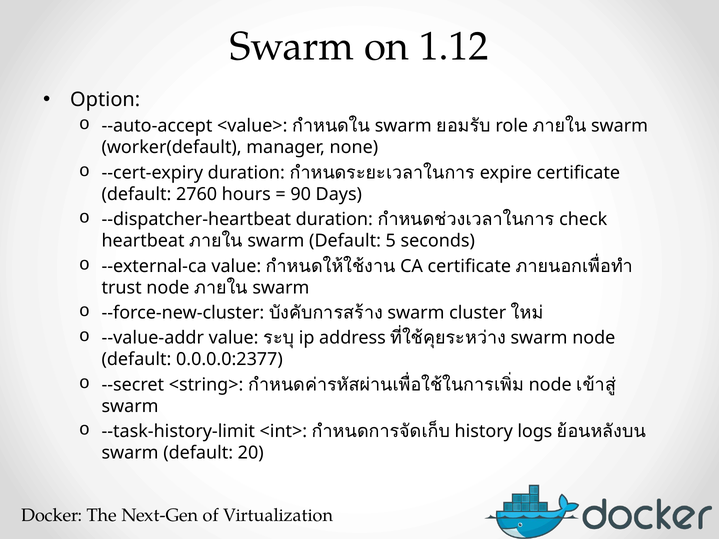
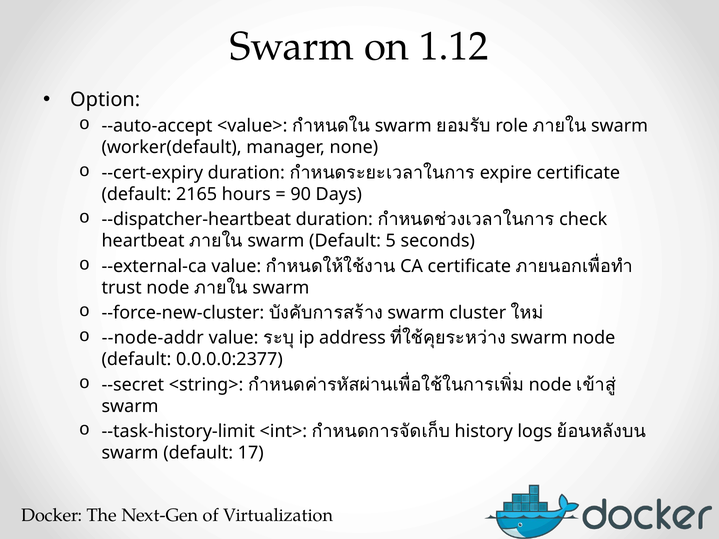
2760: 2760 -> 2165
--value-addr: --value-addr -> --node-addr
20: 20 -> 17
